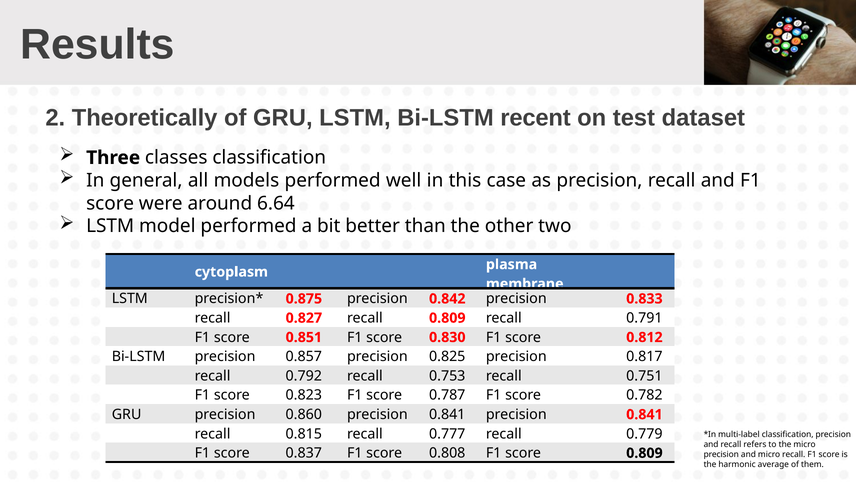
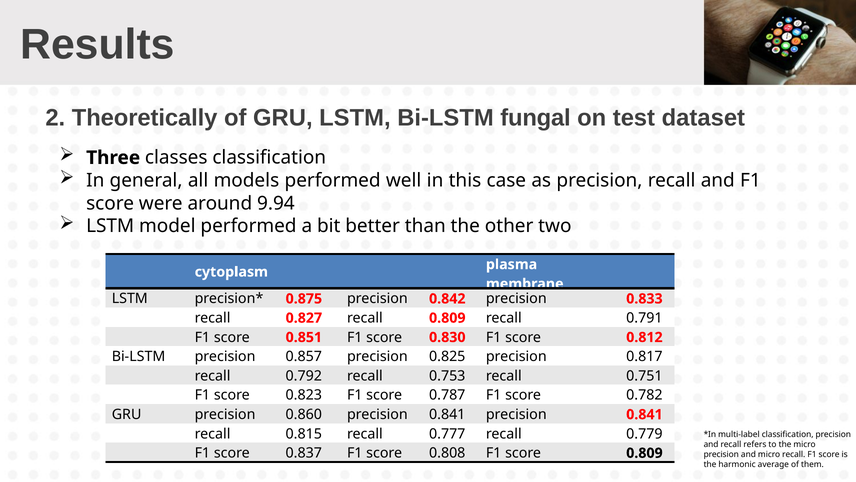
recent: recent -> fungal
6.64: 6.64 -> 9.94
